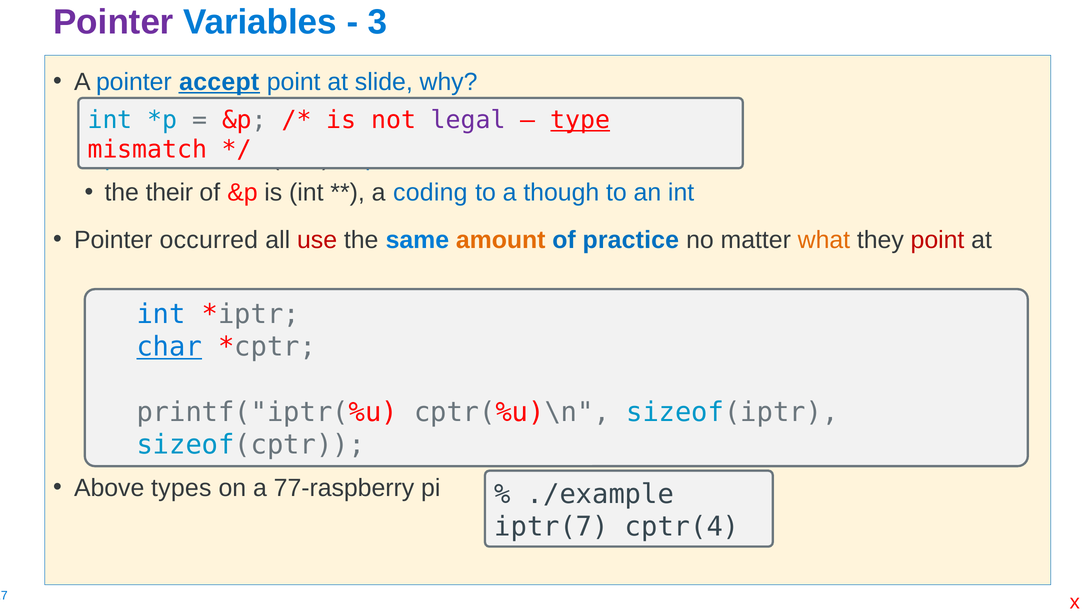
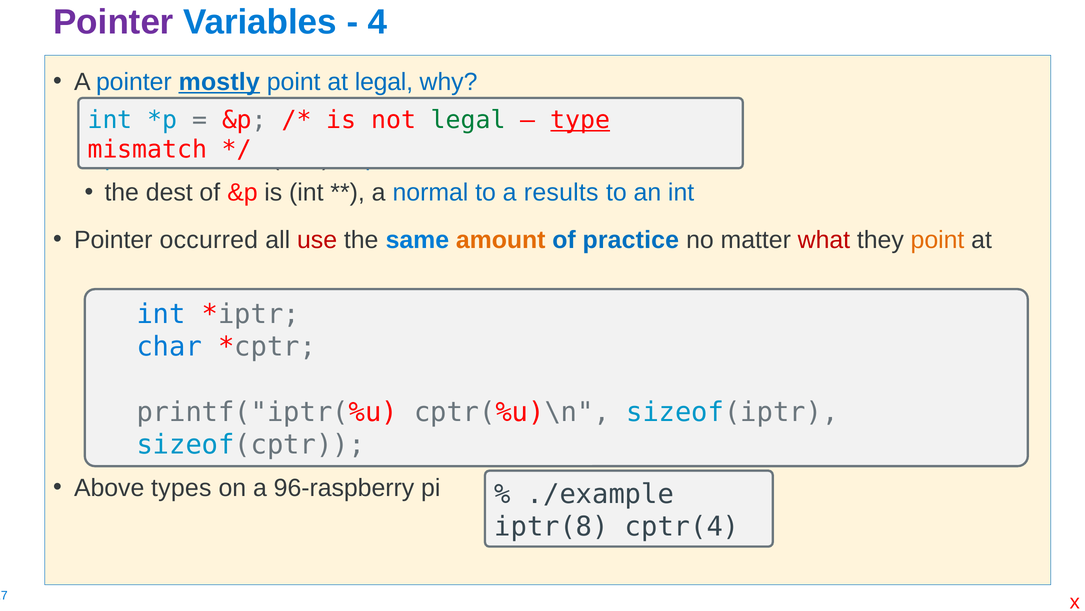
3: 3 -> 4
accept: accept -> mostly
at slide: slide -> legal
legal at (468, 120) colour: purple -> green
their: their -> dest
coding: coding -> normal
though: though -> results
what colour: orange -> red
point at (937, 240) colour: red -> orange
char underline: present -> none
77-raspberry: 77-raspberry -> 96-raspberry
iptr(7: iptr(7 -> iptr(8
